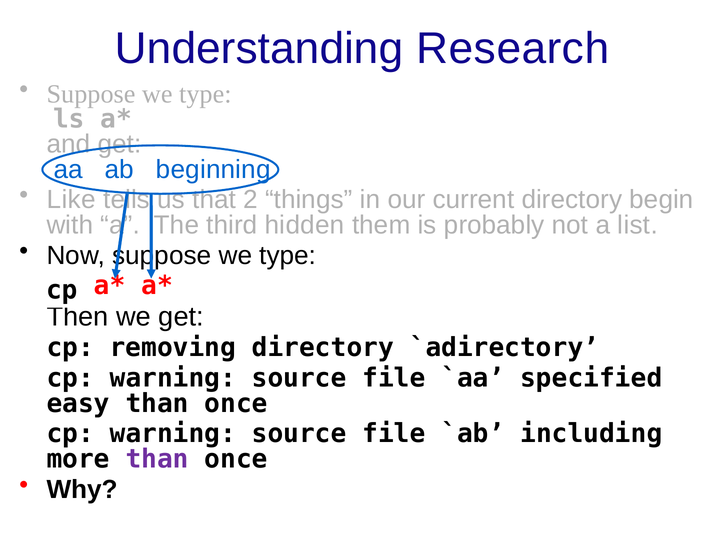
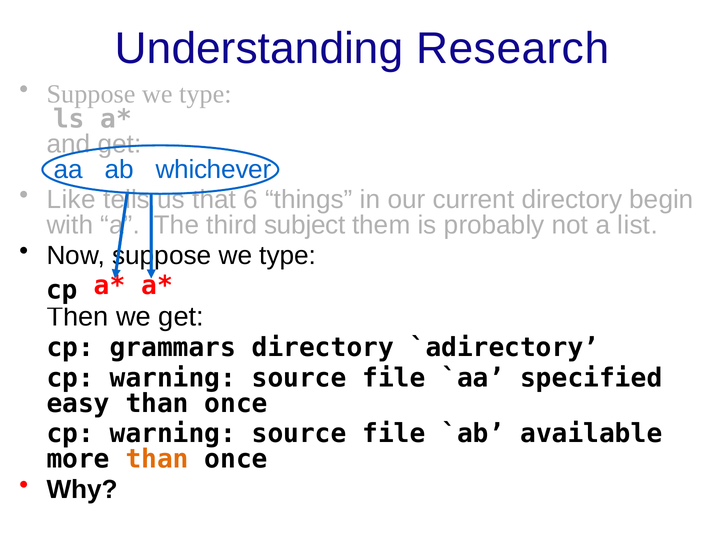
beginning: beginning -> whichever
2: 2 -> 6
hidden: hidden -> subject
removing: removing -> grammars
including: including -> available
than at (157, 459) colour: purple -> orange
